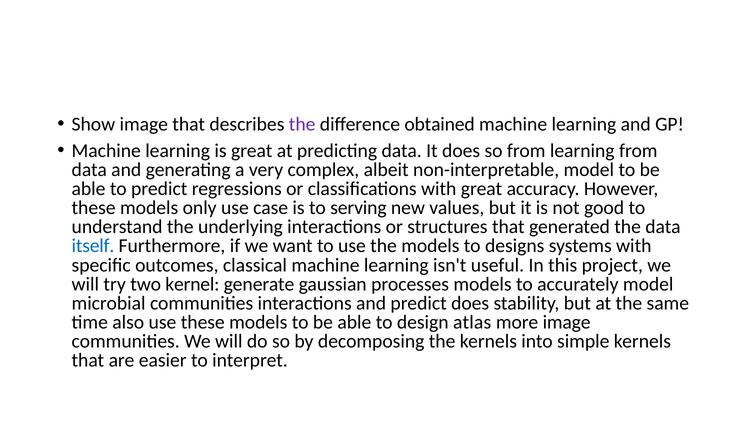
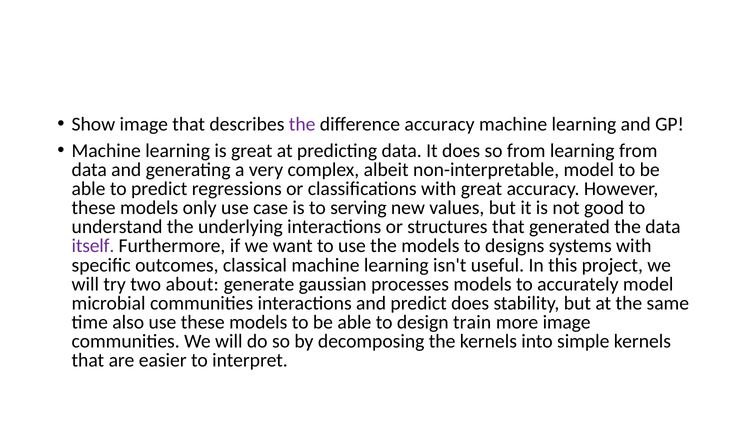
difference obtained: obtained -> accuracy
itself colour: blue -> purple
kernel: kernel -> about
atlas: atlas -> train
